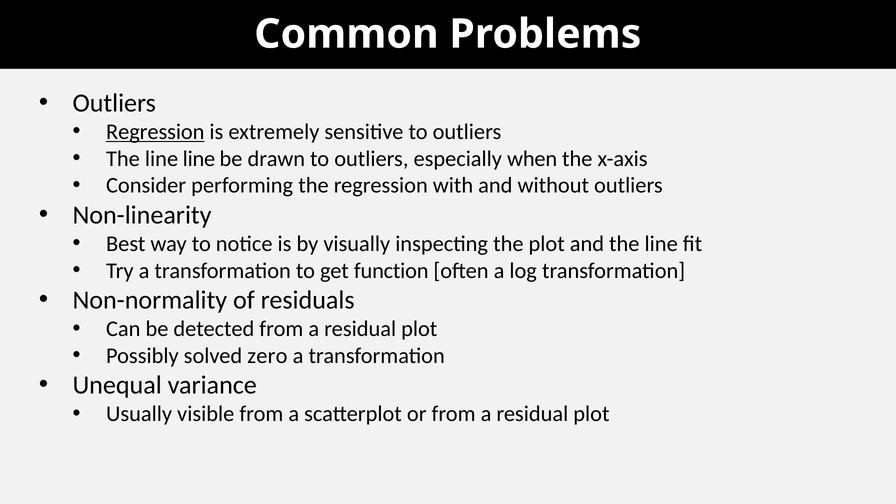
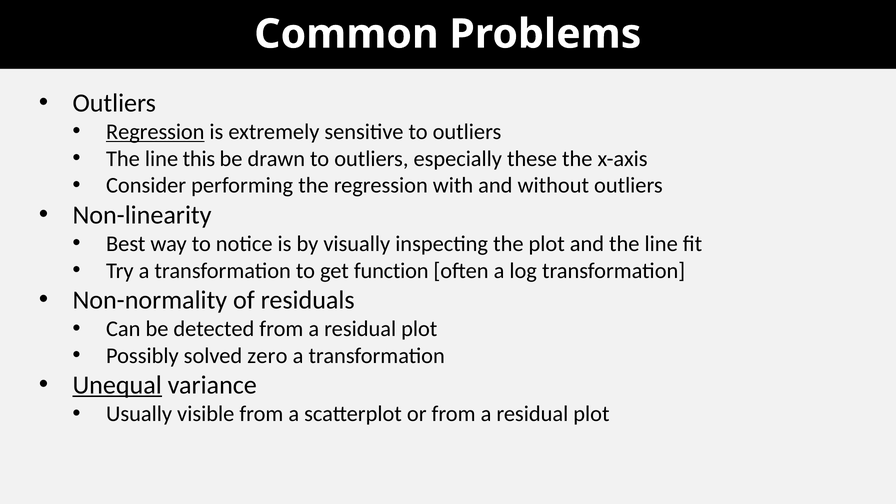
line line: line -> this
when: when -> these
Unequal underline: none -> present
